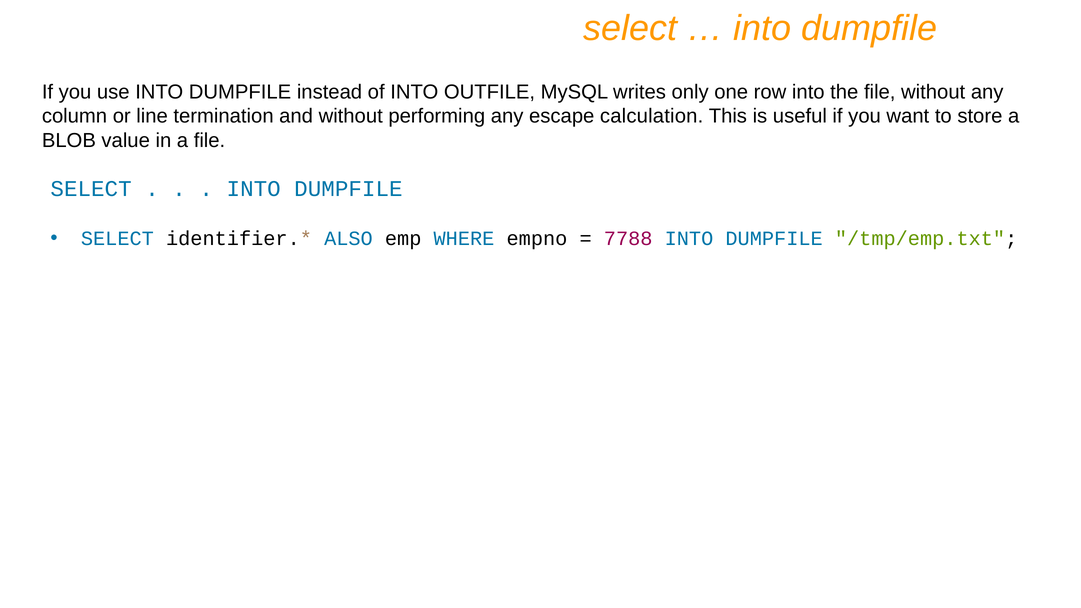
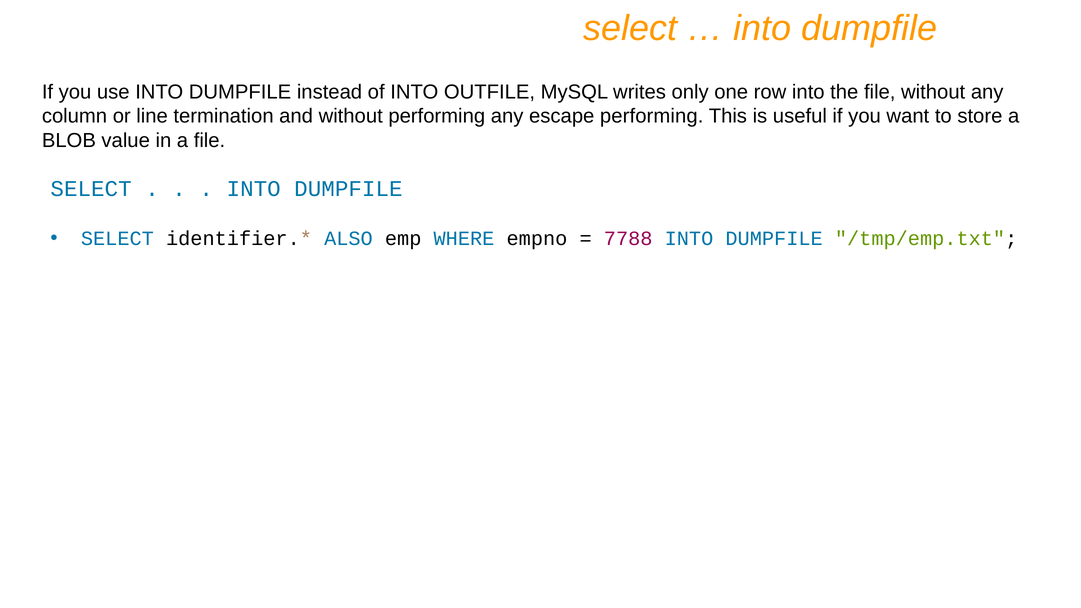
escape calculation: calculation -> performing
